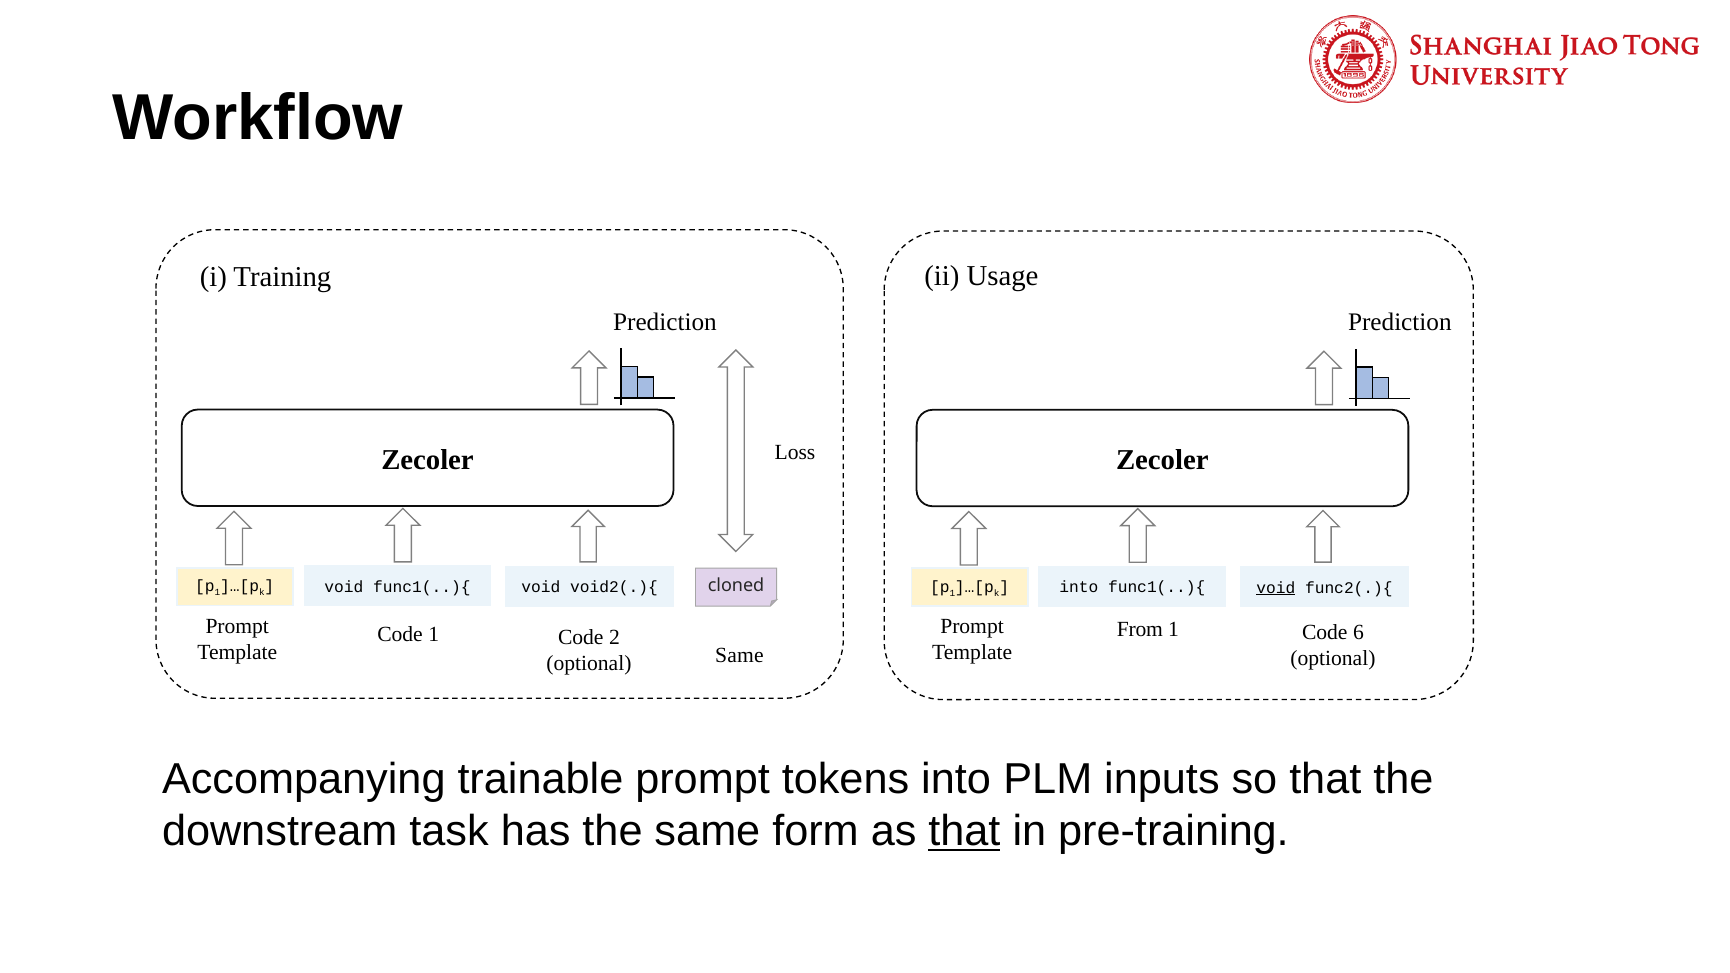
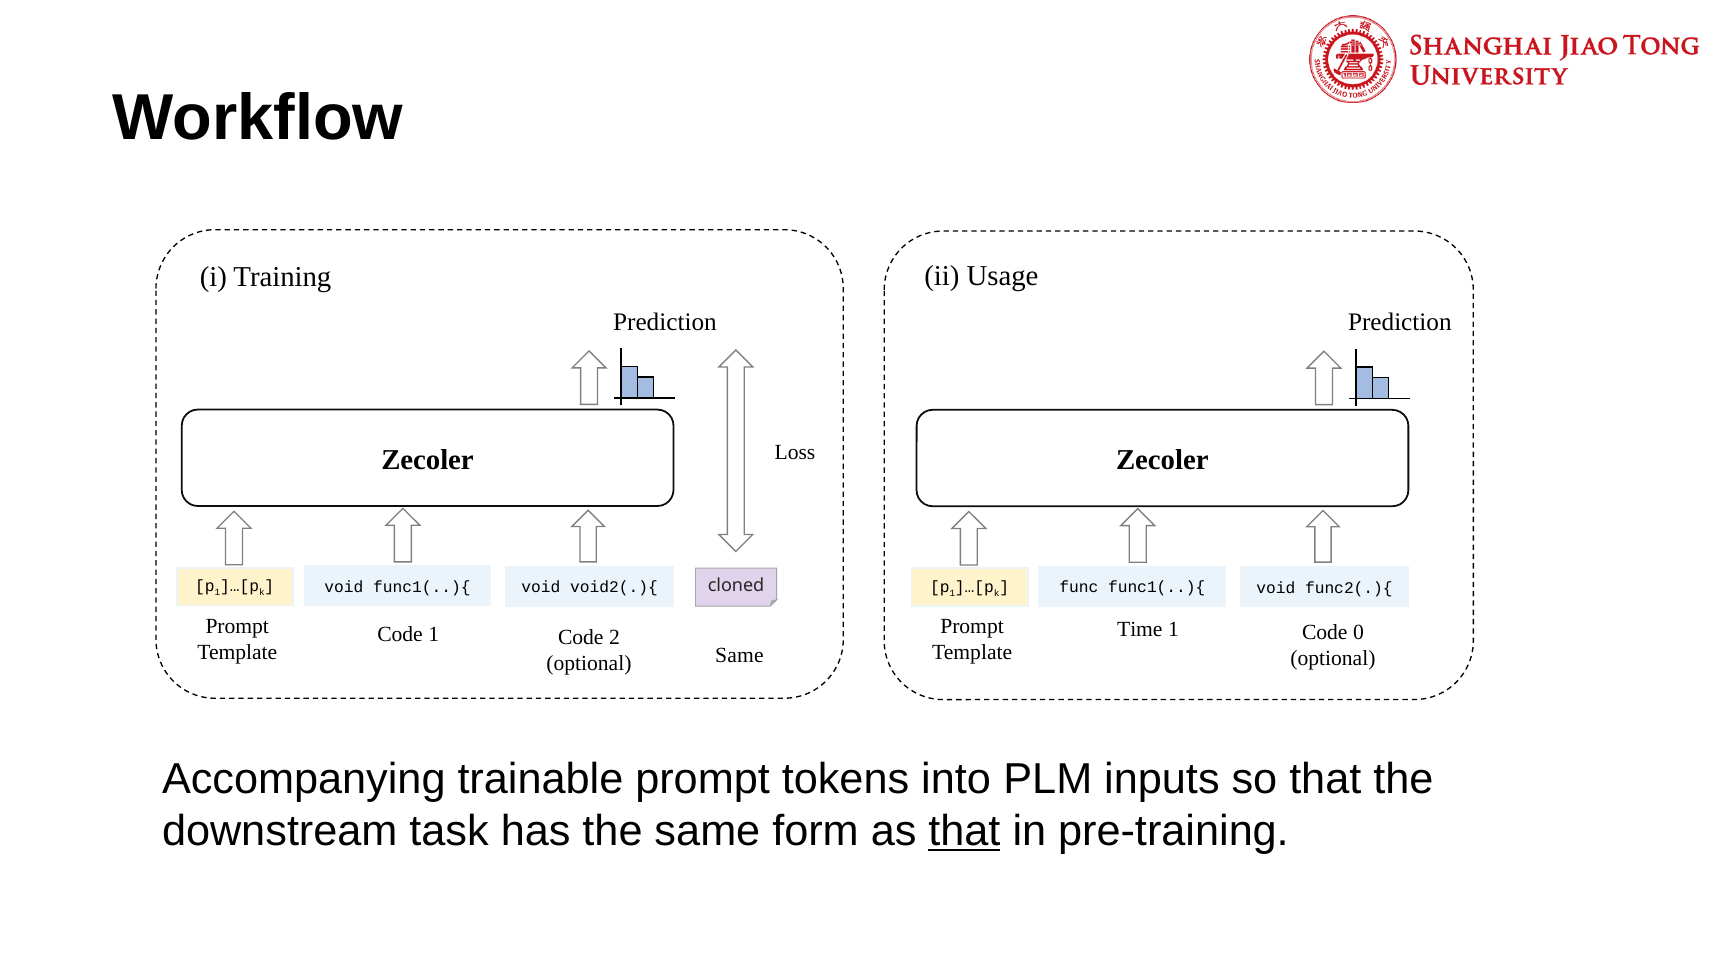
into at (1079, 587): into -> func
void at (1276, 588) underline: present -> none
From: From -> Time
6: 6 -> 0
